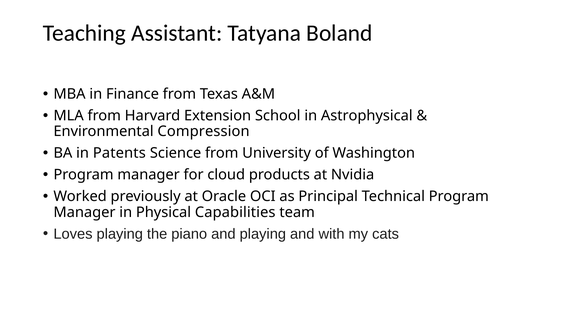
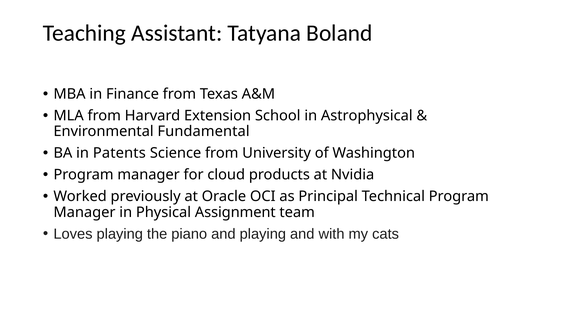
Compression: Compression -> Fundamental
Capabilities: Capabilities -> Assignment
